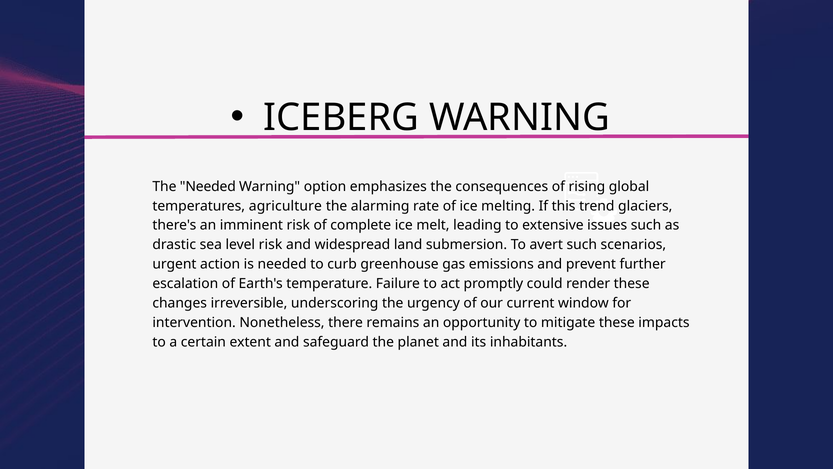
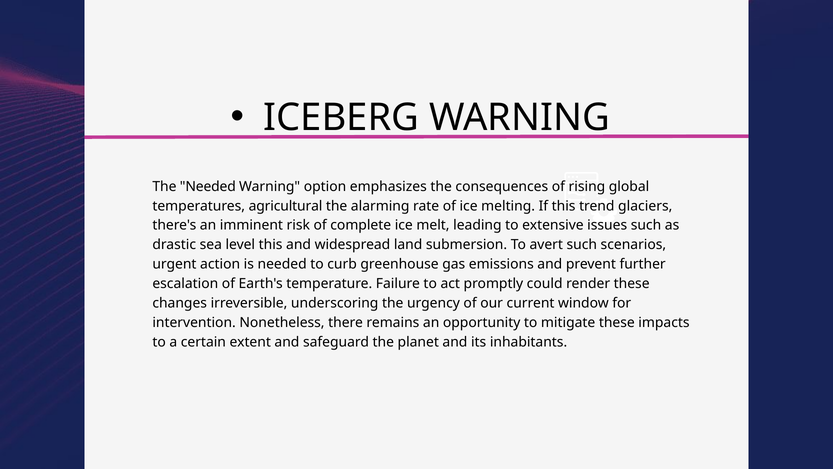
agriculture: agriculture -> agricultural
level risk: risk -> this
